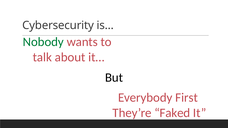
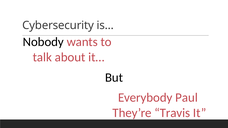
Nobody colour: green -> black
First: First -> Paul
Faked: Faked -> Travis
